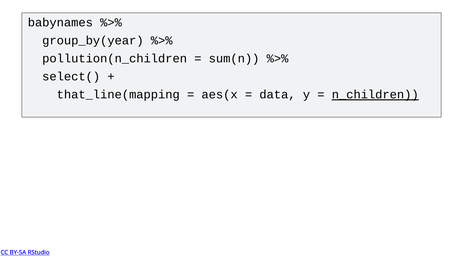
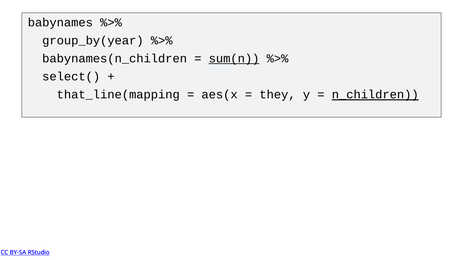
pollution(n_children: pollution(n_children -> babynames(n_children
sum(n underline: none -> present
data: data -> they
